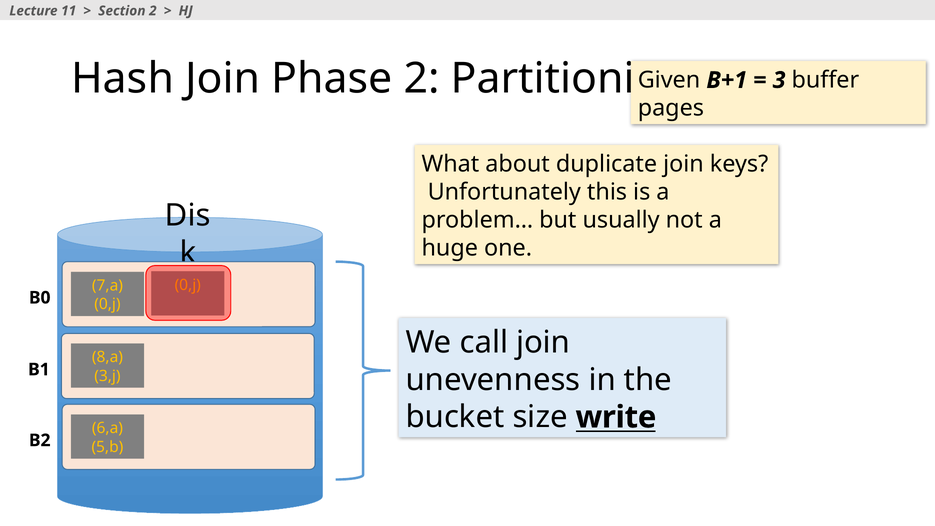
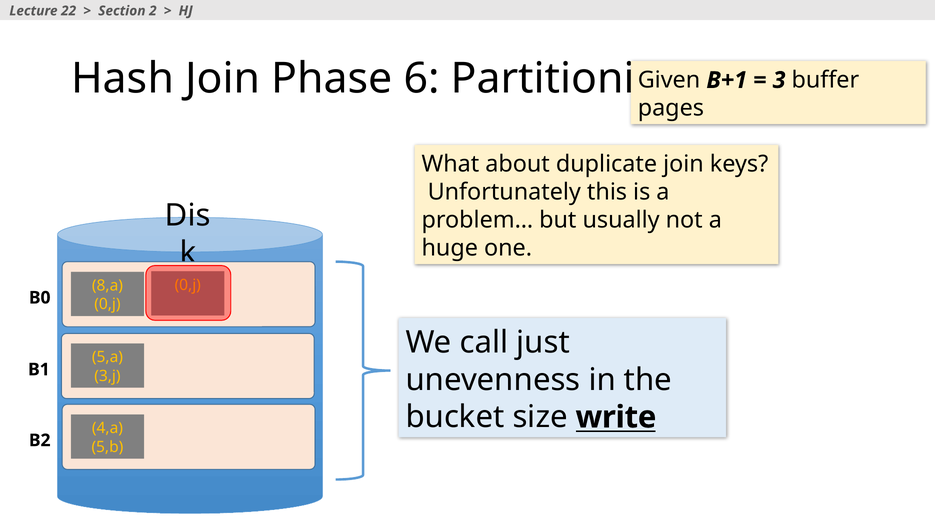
11: 11 -> 22
Phase 2: 2 -> 6
7,a: 7,a -> 8,a
call join: join -> just
8,a: 8,a -> 5,a
6,a: 6,a -> 4,a
